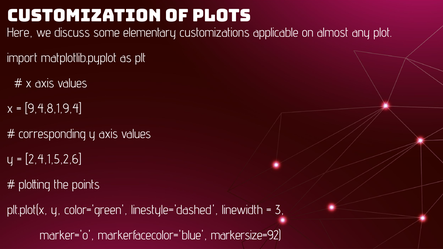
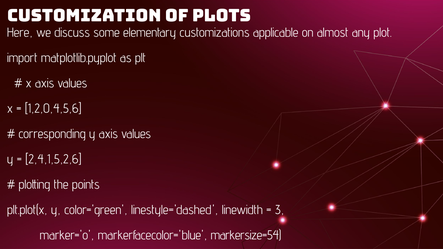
9,4,8,1,9,4: 9,4,8,1,9,4 -> 1,2,0,4,5,6
markersize=92: markersize=92 -> markersize=54
